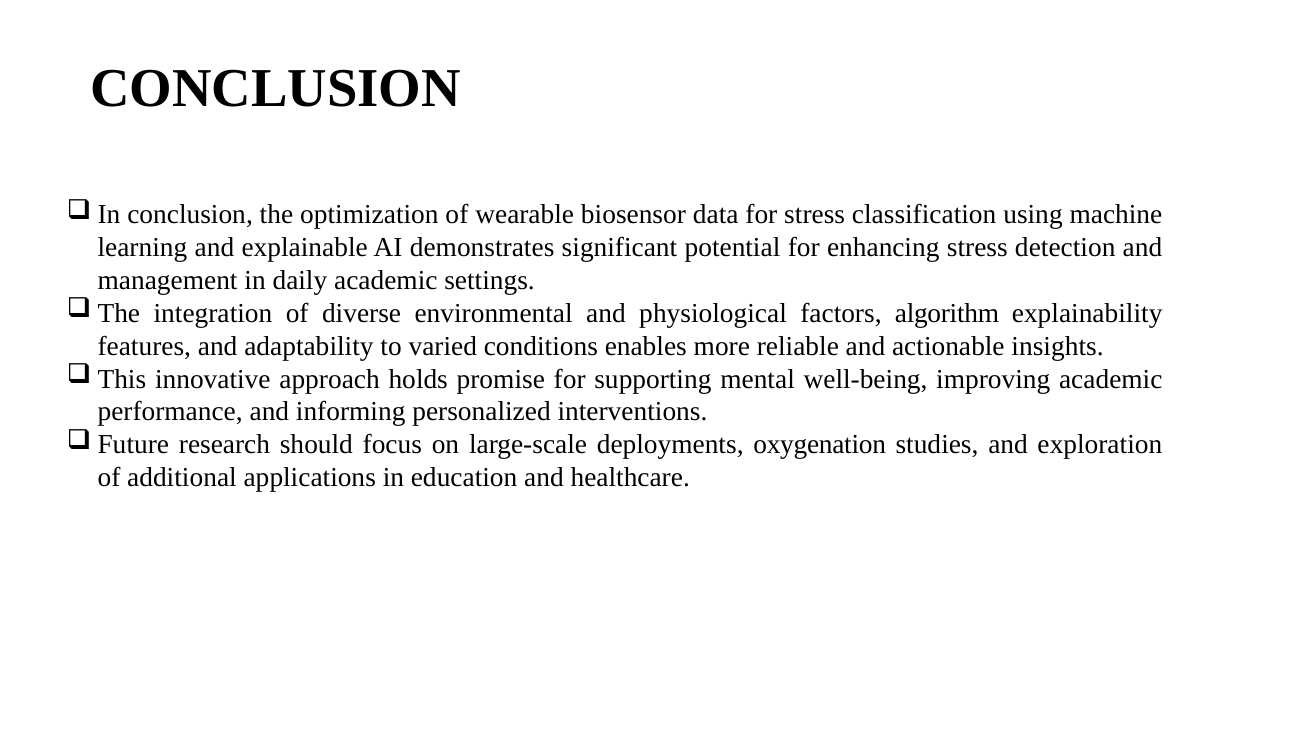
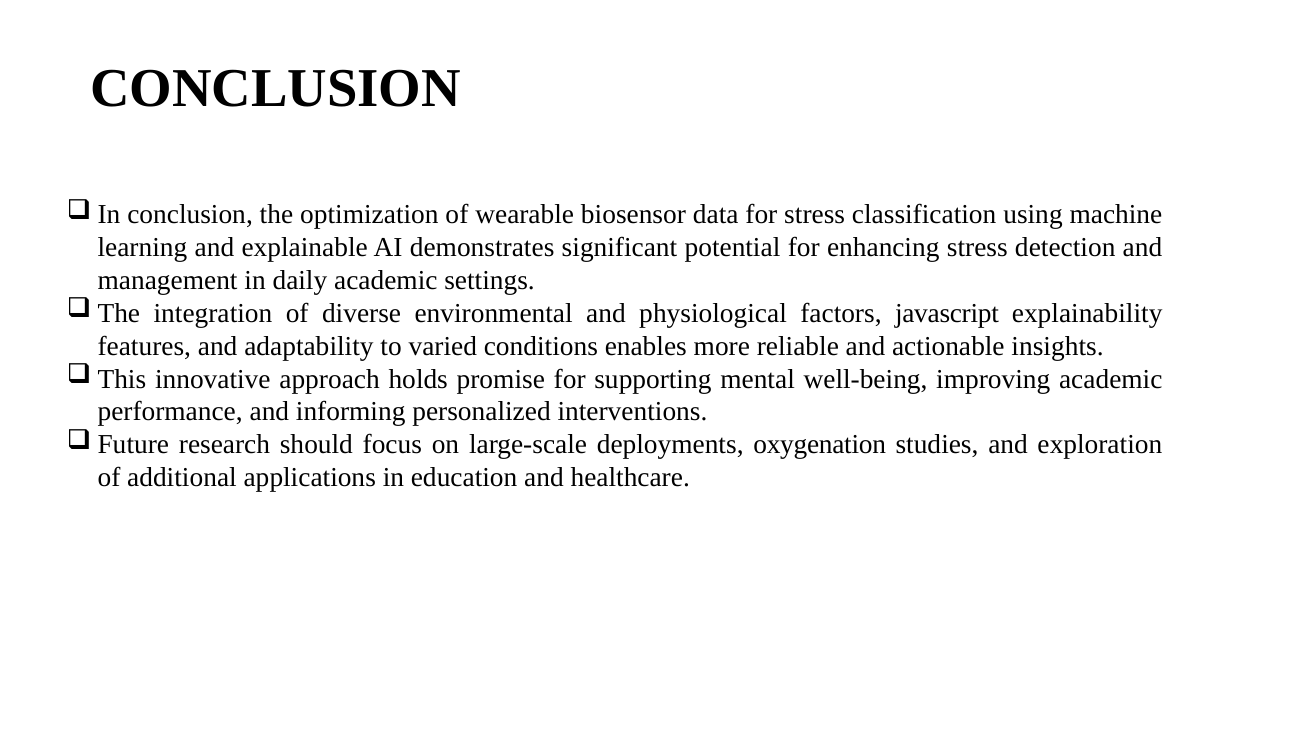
algorithm: algorithm -> javascript
